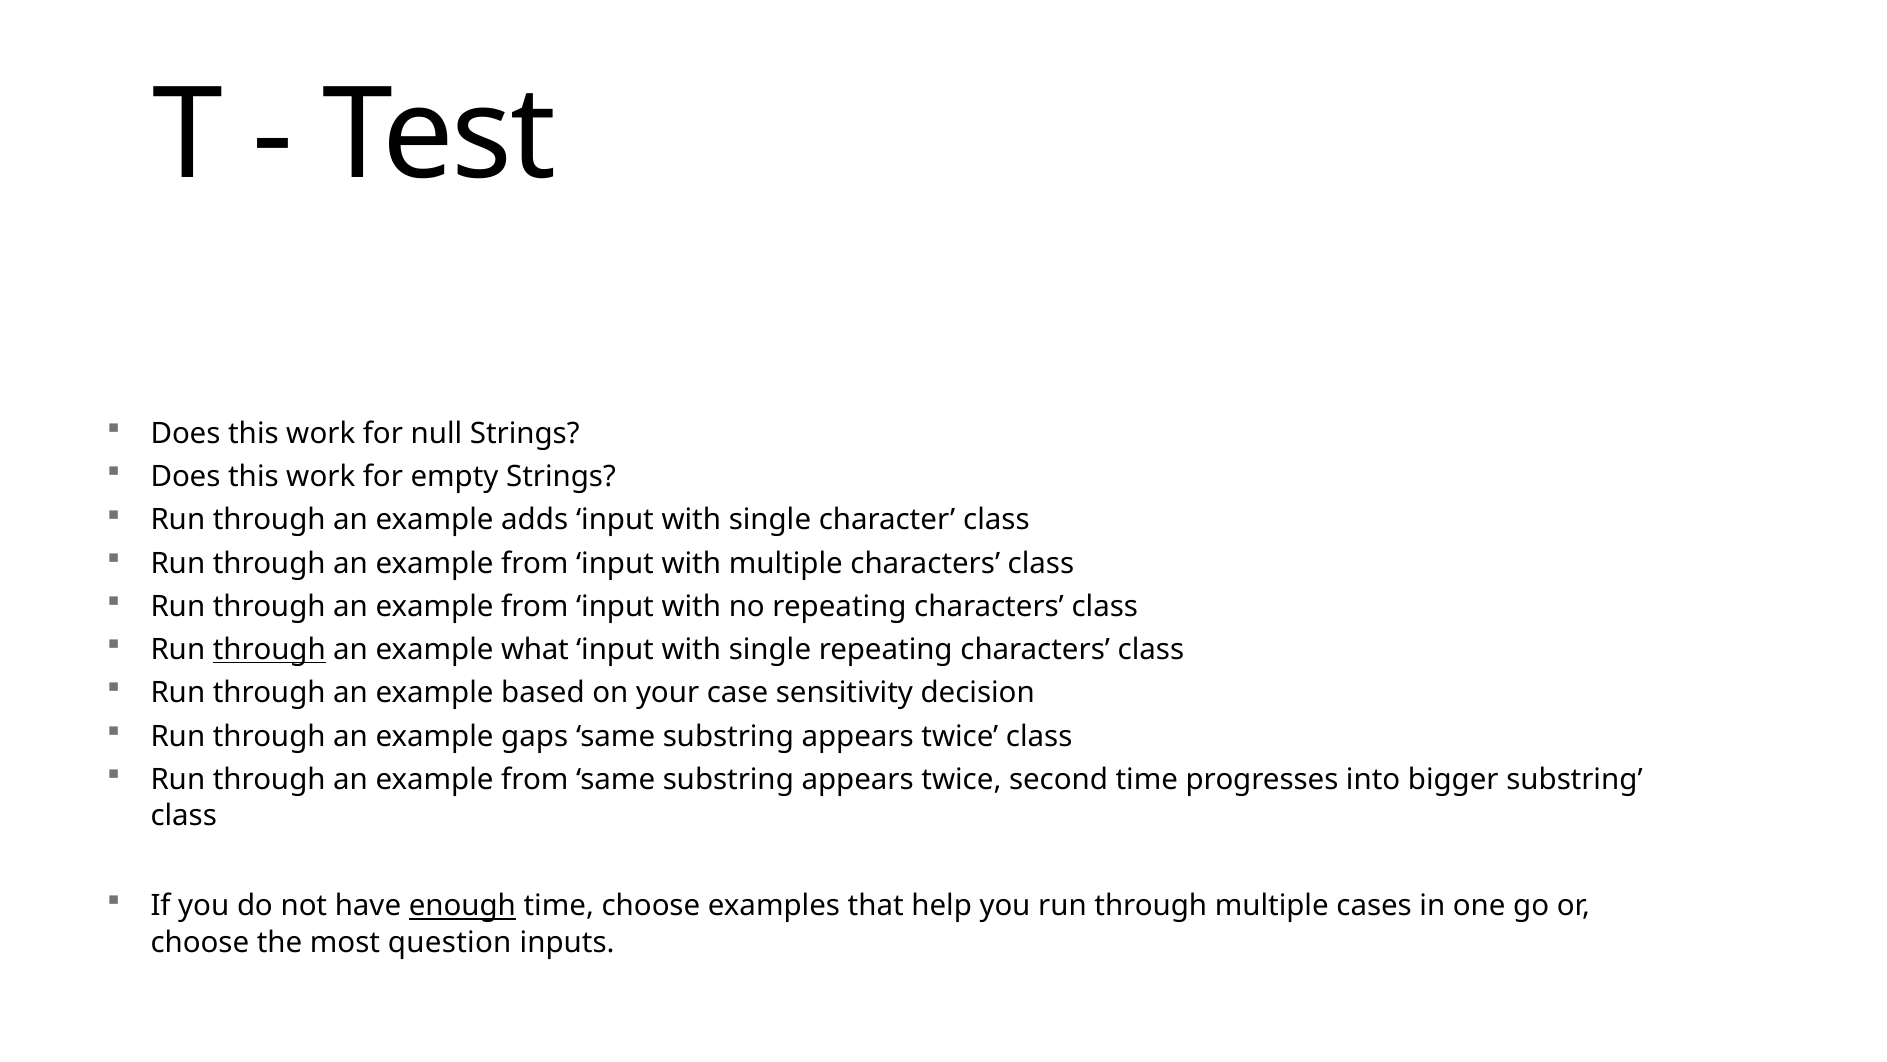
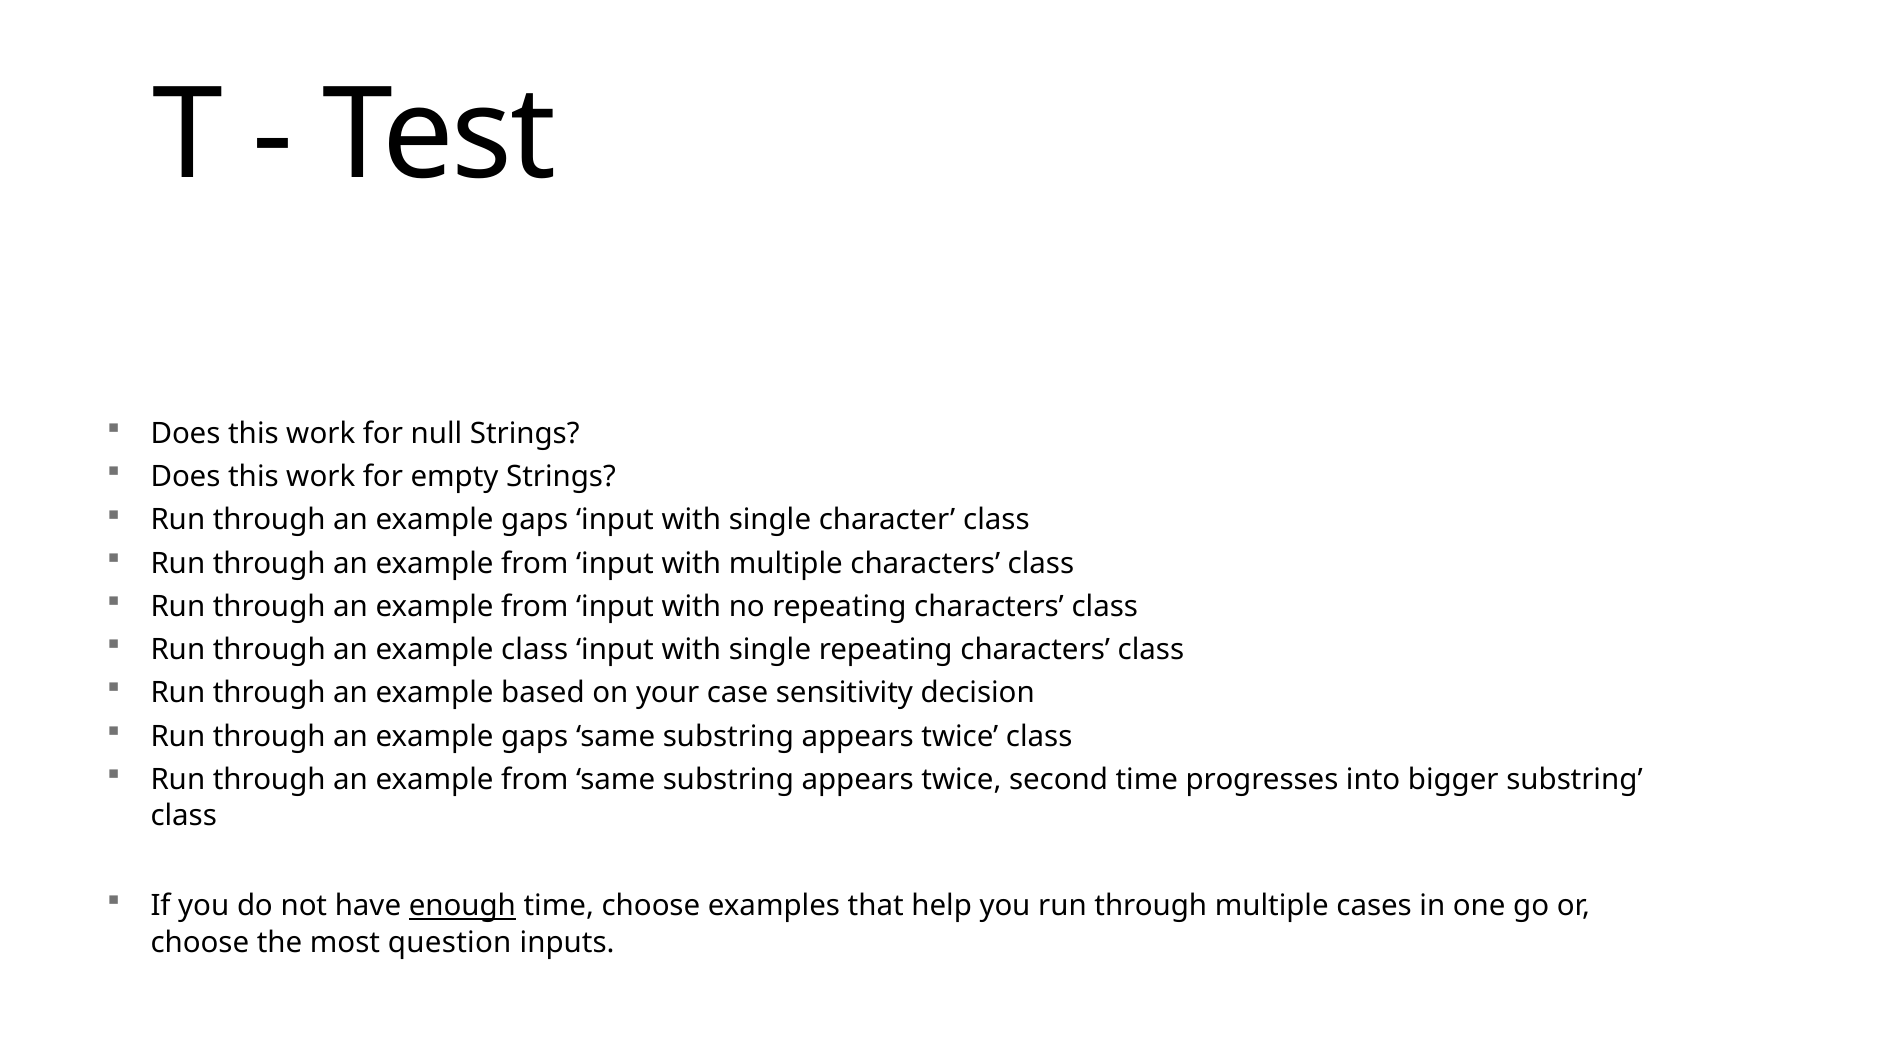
adds at (535, 520): adds -> gaps
through at (269, 650) underline: present -> none
example what: what -> class
